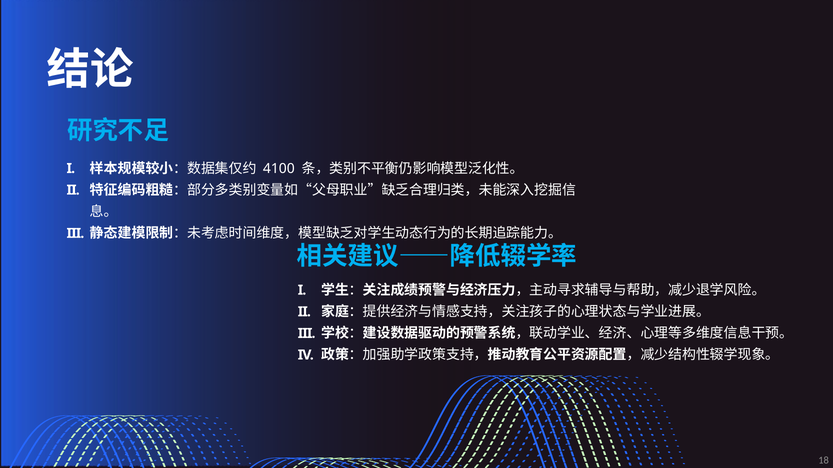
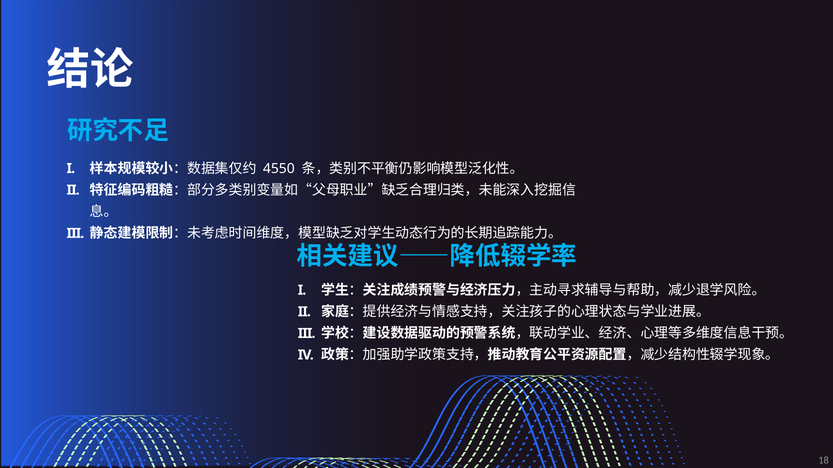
4100: 4100 -> 4550
